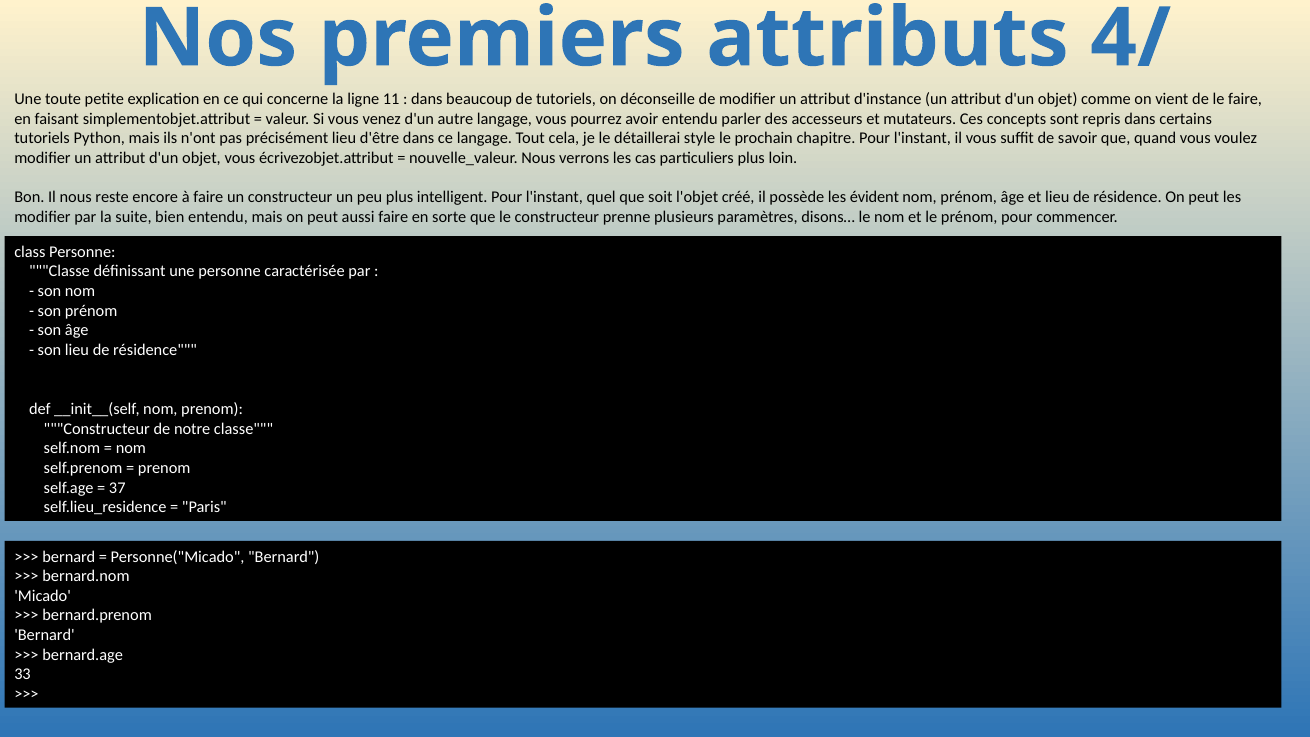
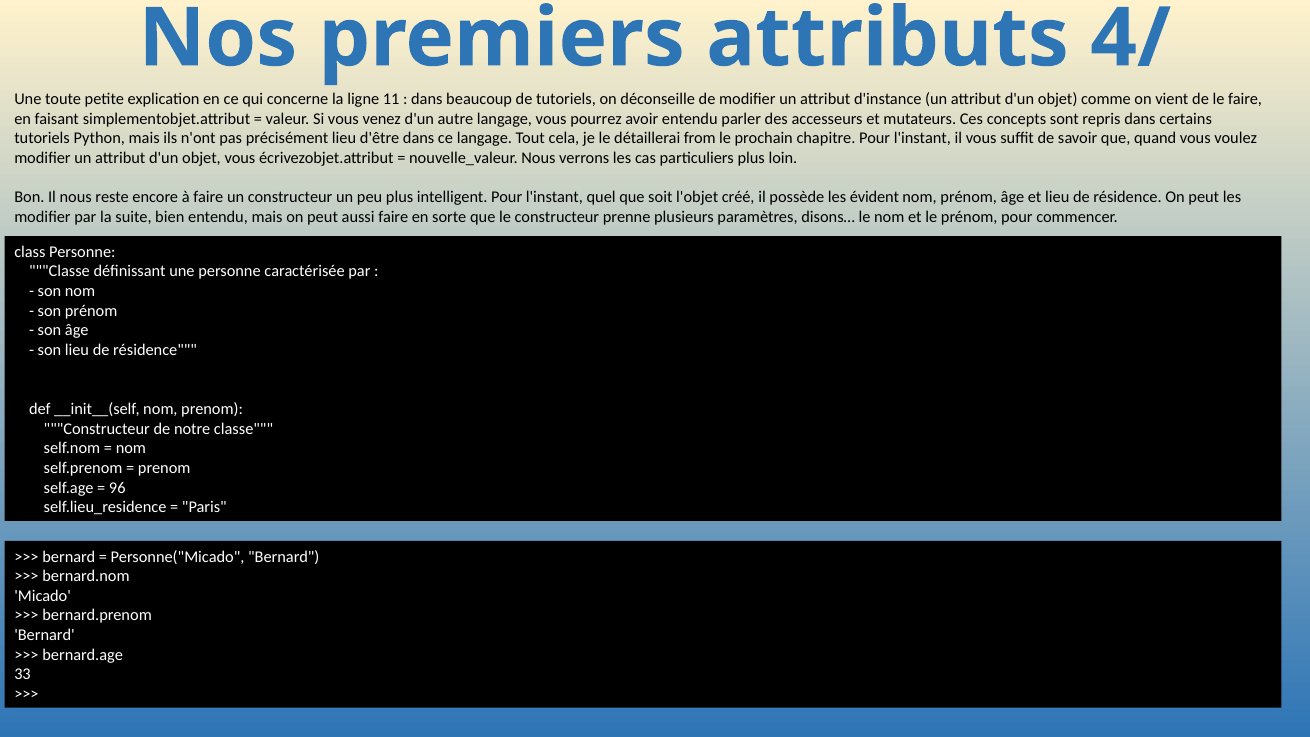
style: style -> from
37: 37 -> 96
